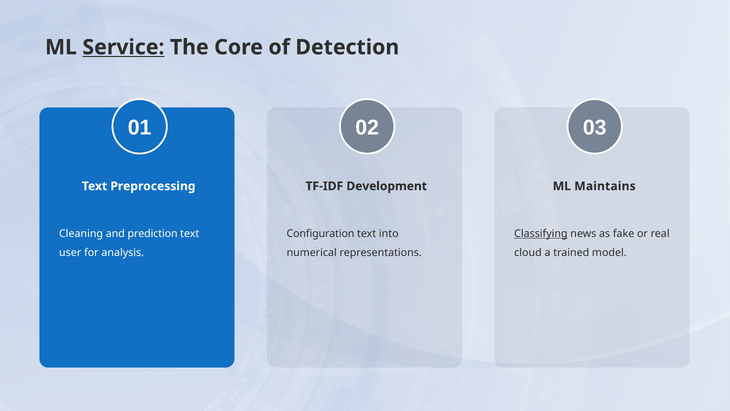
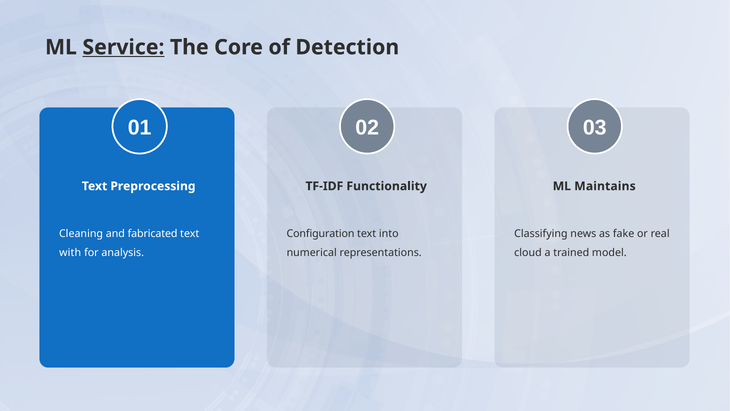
Development: Development -> Functionality
prediction: prediction -> fabricated
Classifying underline: present -> none
user: user -> with
